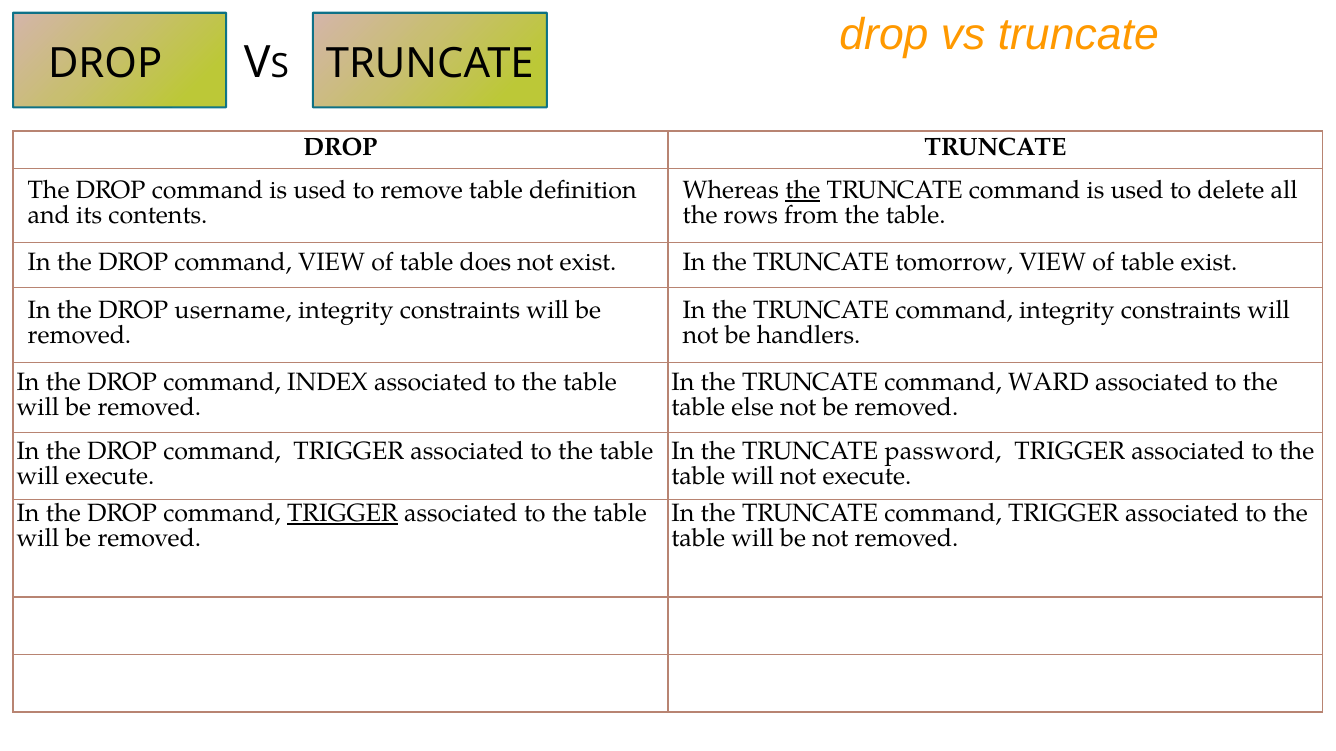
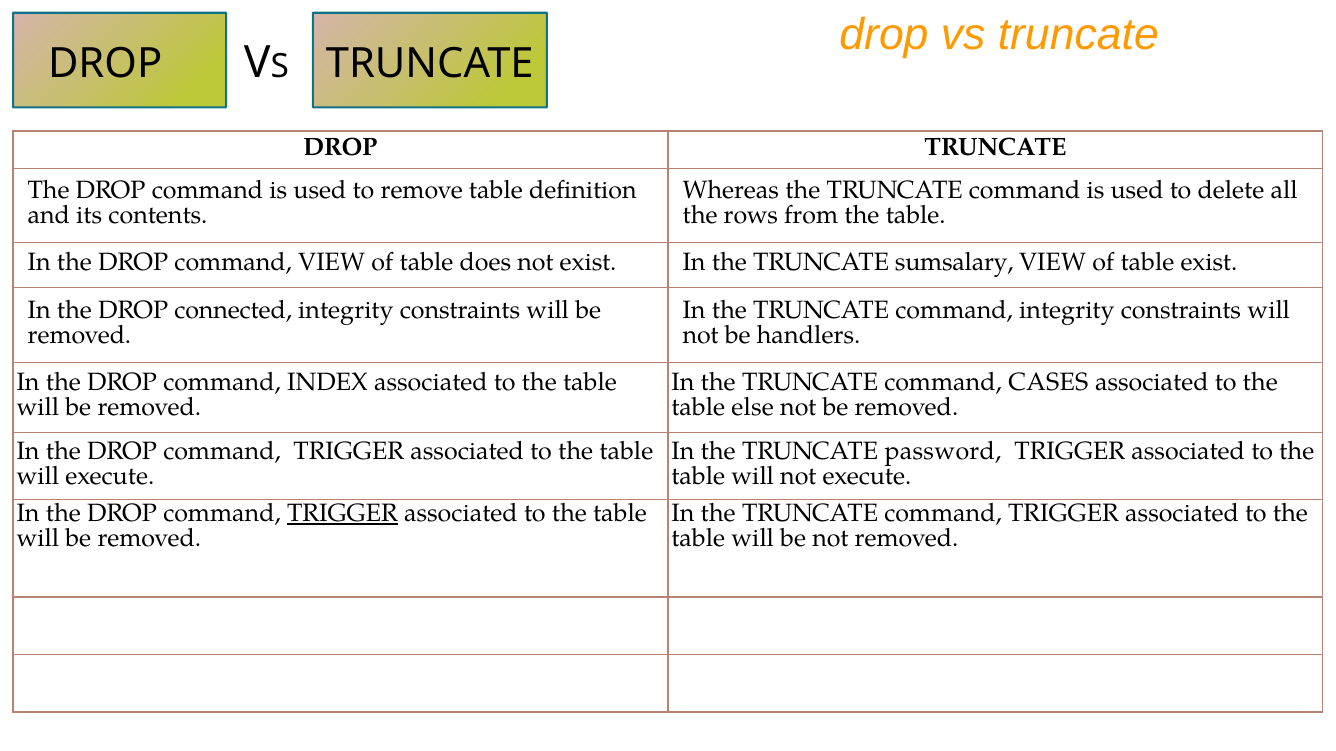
the at (803, 190) underline: present -> none
tomorrow: tomorrow -> sumsalary
username: username -> connected
WARD: WARD -> CASES
